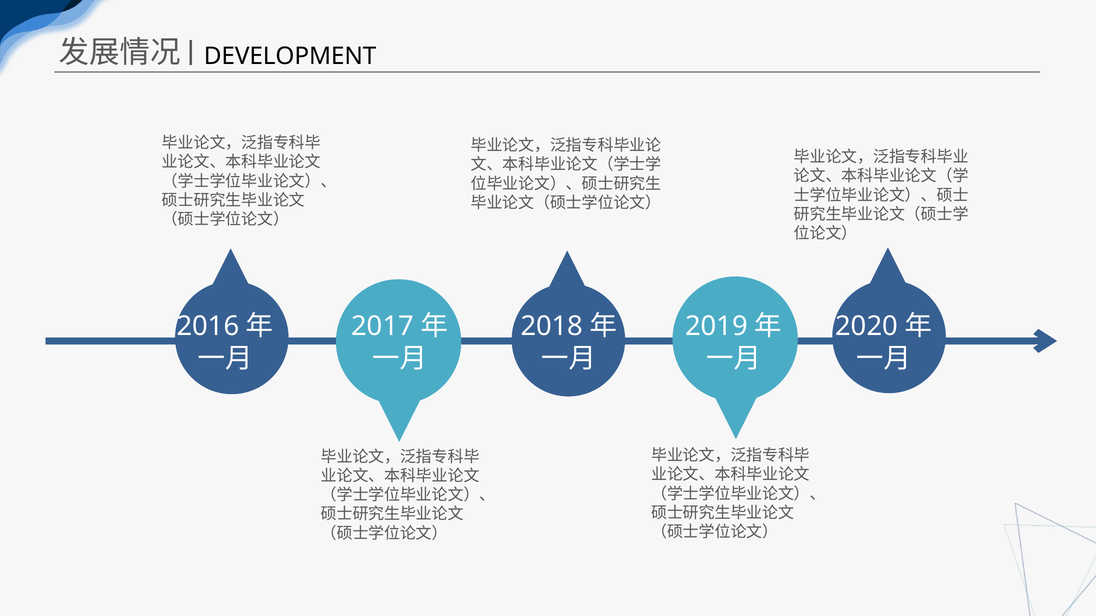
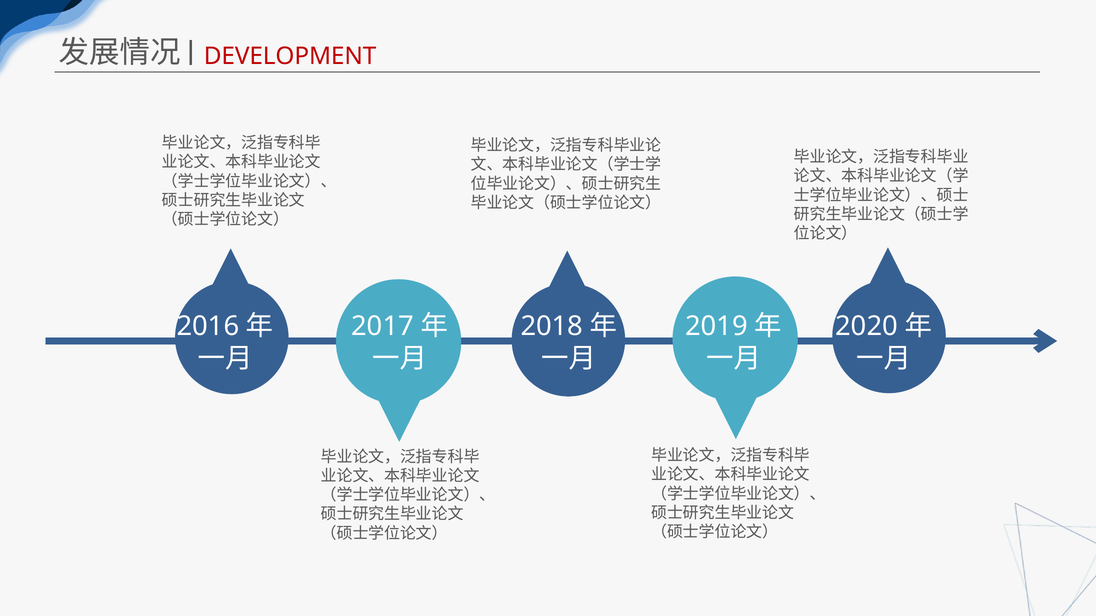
DEVELOPMENT colour: black -> red
